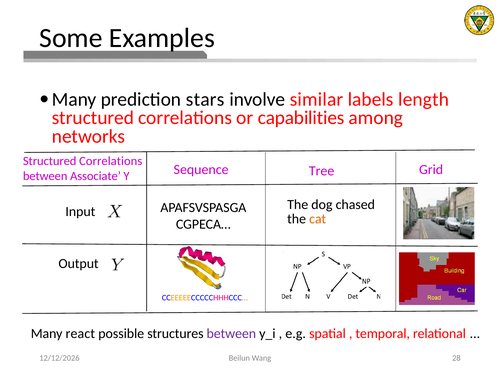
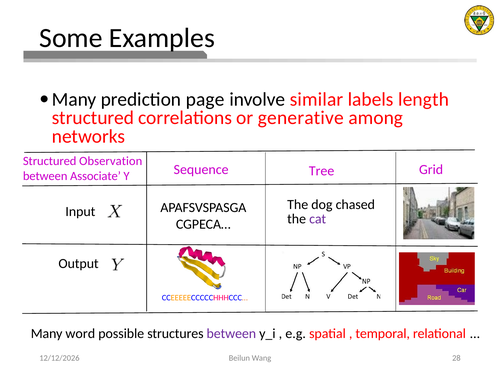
stars: stars -> page
capabilities: capabilities -> generative
Correlations at (111, 161): Correlations -> Observation
cat colour: orange -> purple
react: react -> word
